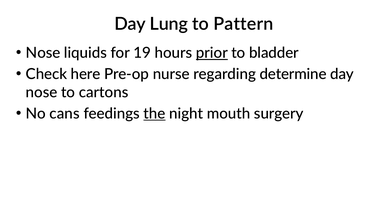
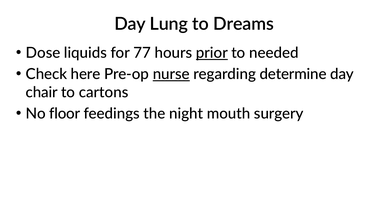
Pattern: Pattern -> Dreams
Nose at (43, 53): Nose -> Dose
19: 19 -> 77
bladder: bladder -> needed
nurse underline: none -> present
nose at (42, 92): nose -> chair
cans: cans -> floor
the underline: present -> none
